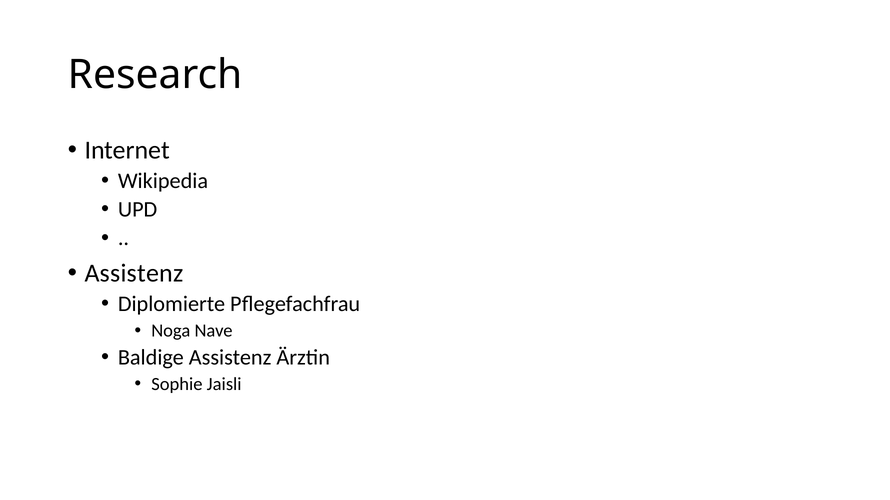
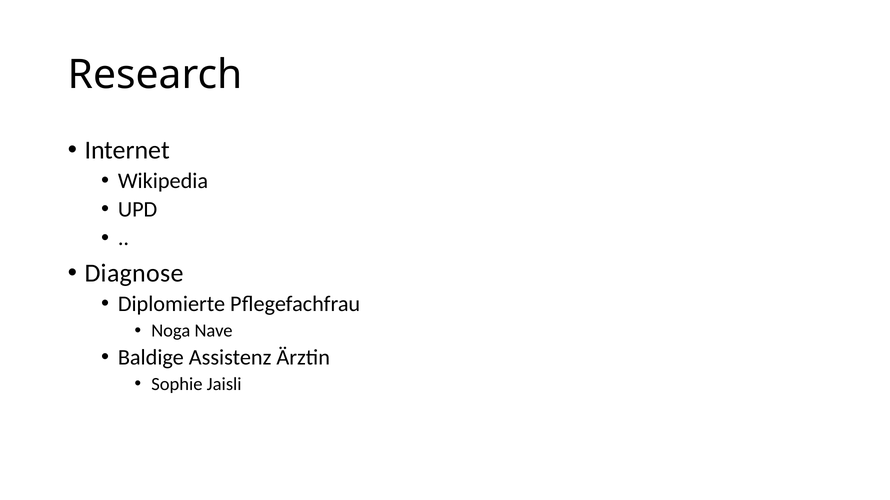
Assistenz at (134, 274): Assistenz -> Diagnose
